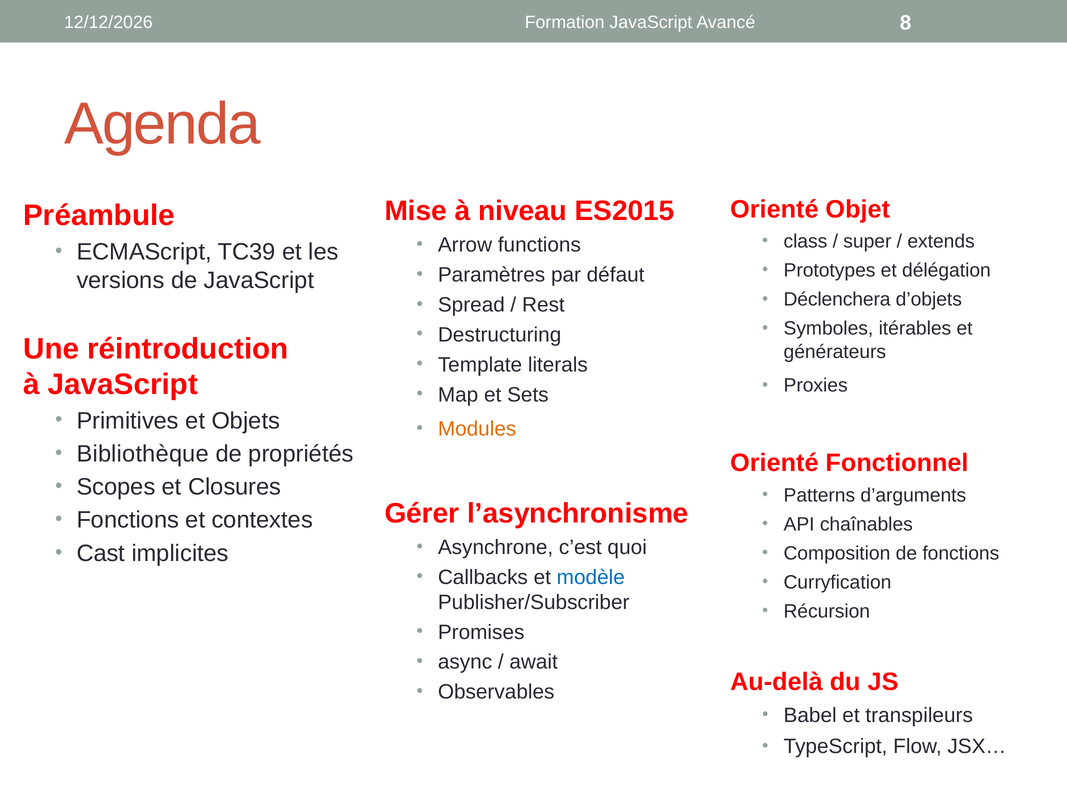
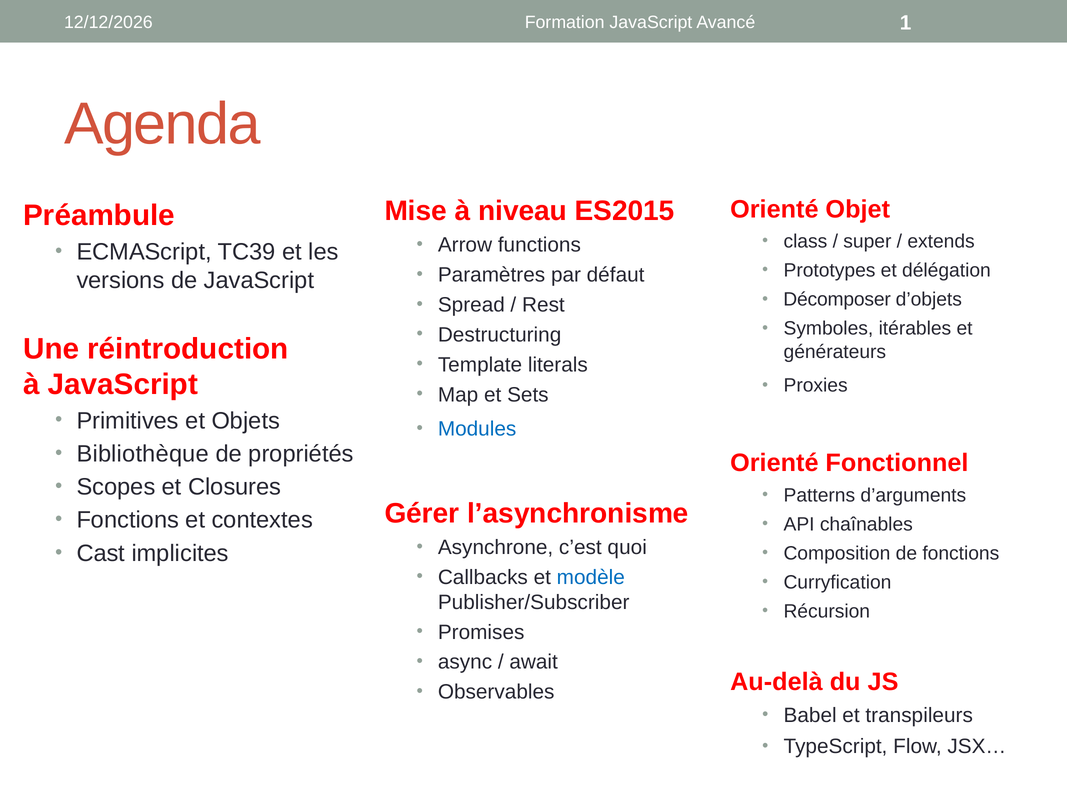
8: 8 -> 1
Déclenchera: Déclenchera -> Décomposer
Modules colour: orange -> blue
